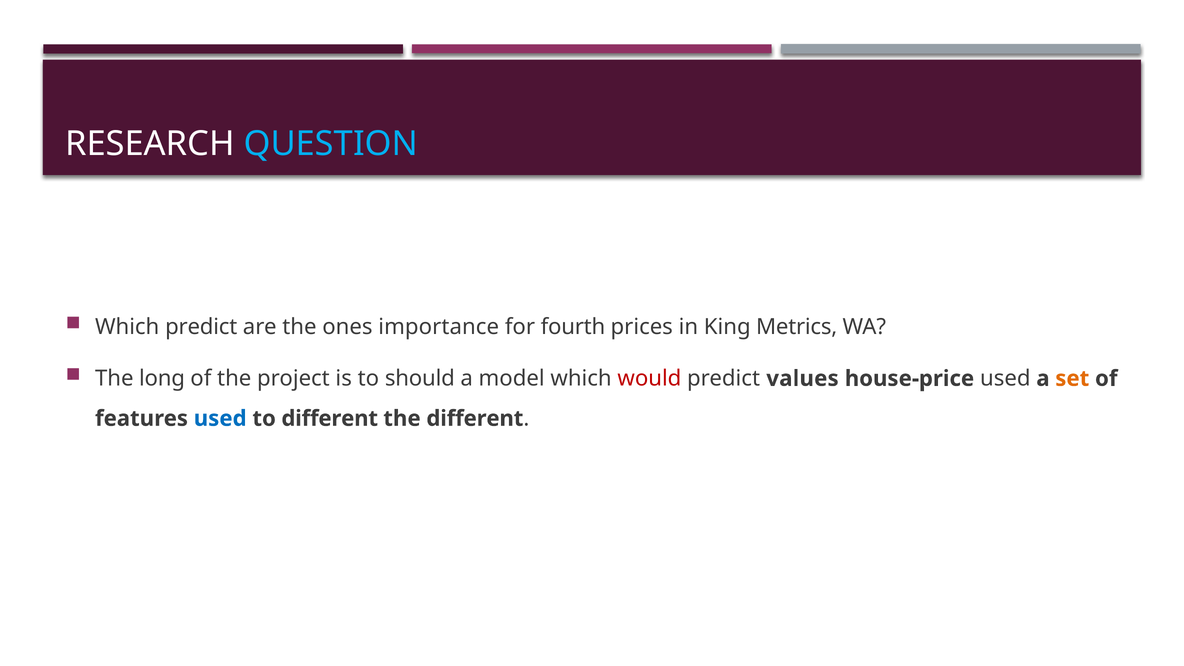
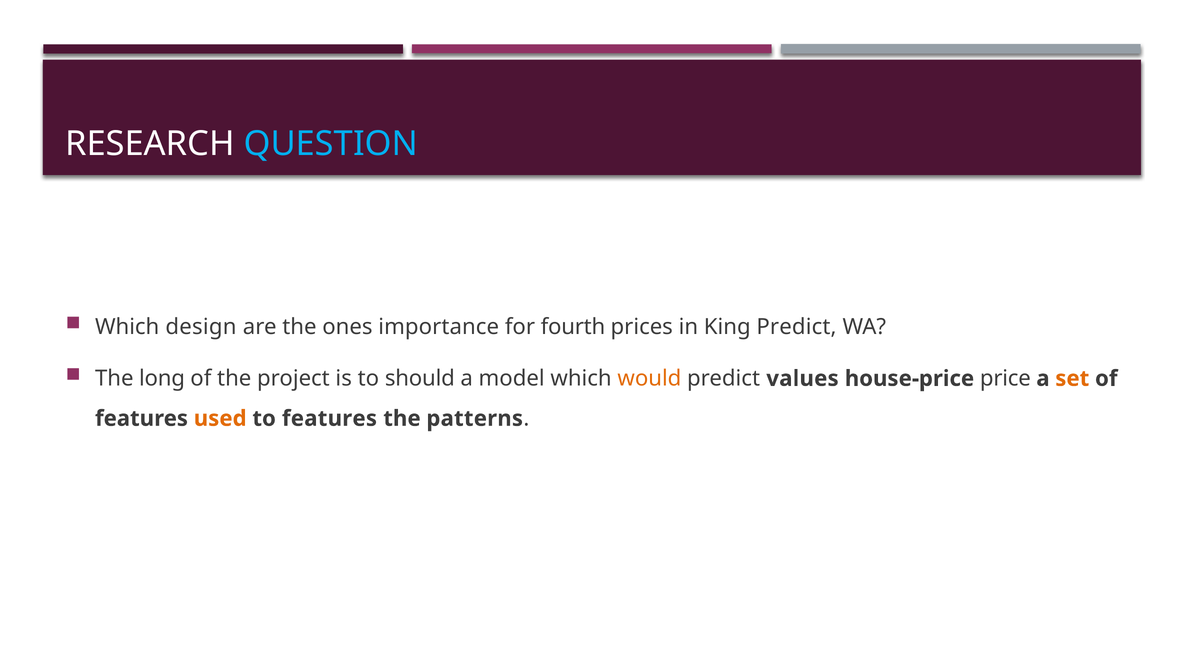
Which predict: predict -> design
King Metrics: Metrics -> Predict
would colour: red -> orange
house-price used: used -> price
used at (220, 419) colour: blue -> orange
to different: different -> features
the different: different -> patterns
